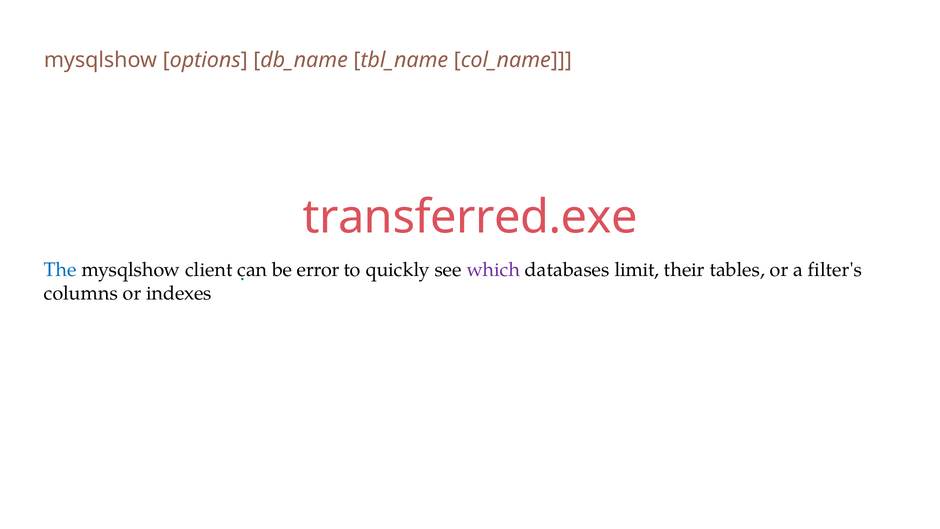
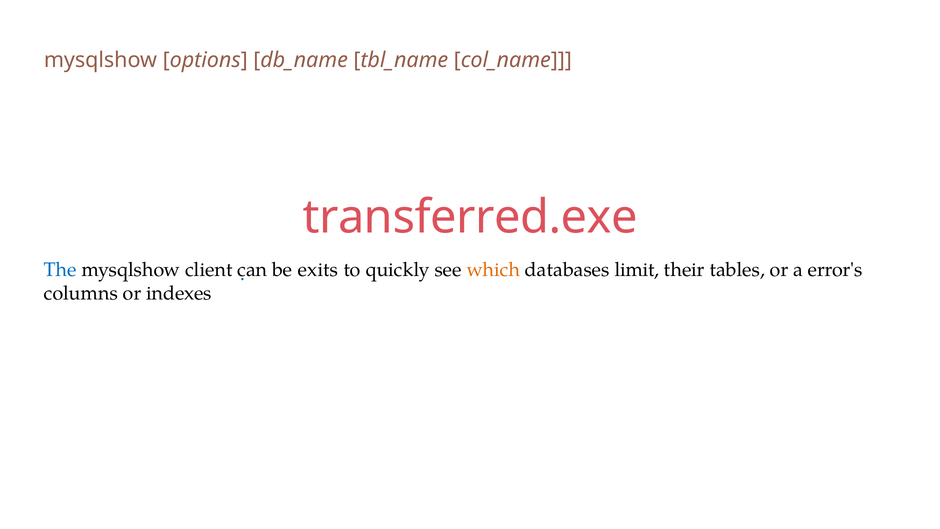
error: error -> exits
which colour: purple -> orange
filter's: filter's -> error's
